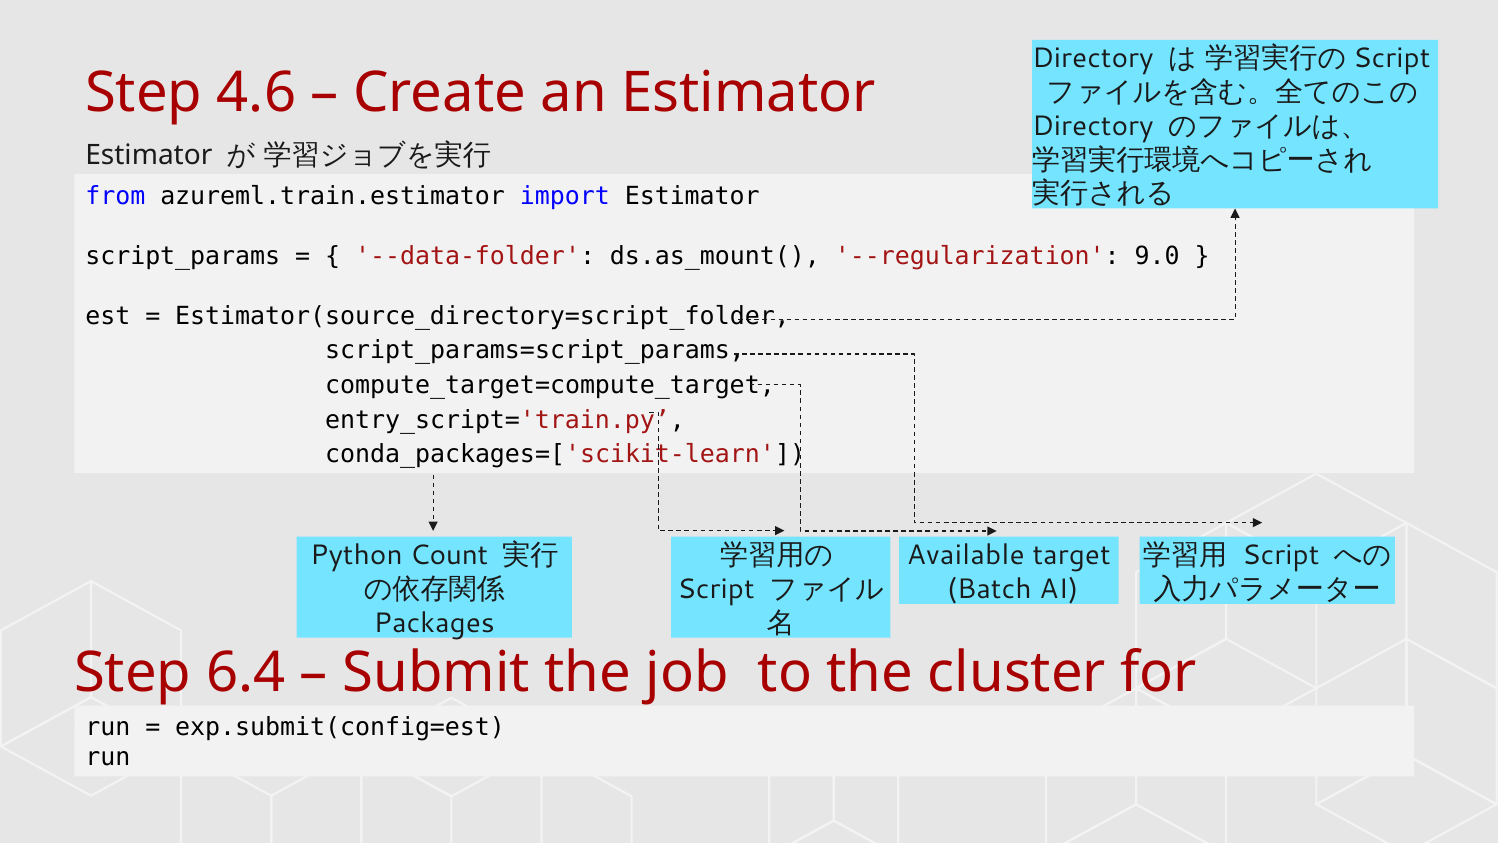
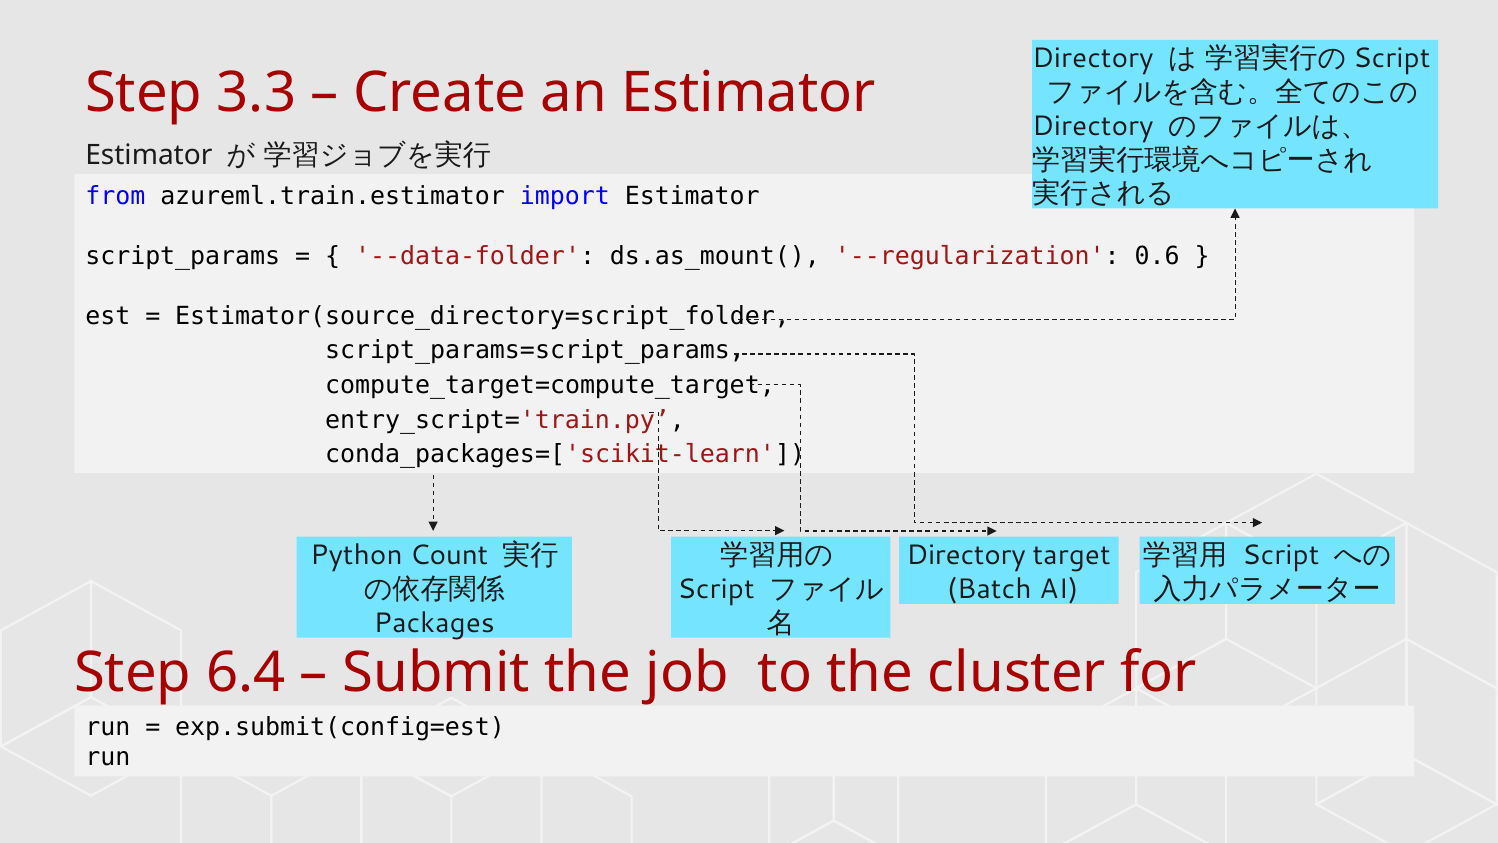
4.6: 4.6 -> 3.3
9.0: 9.0 -> 0.6
Available at (966, 555): Available -> Directory
